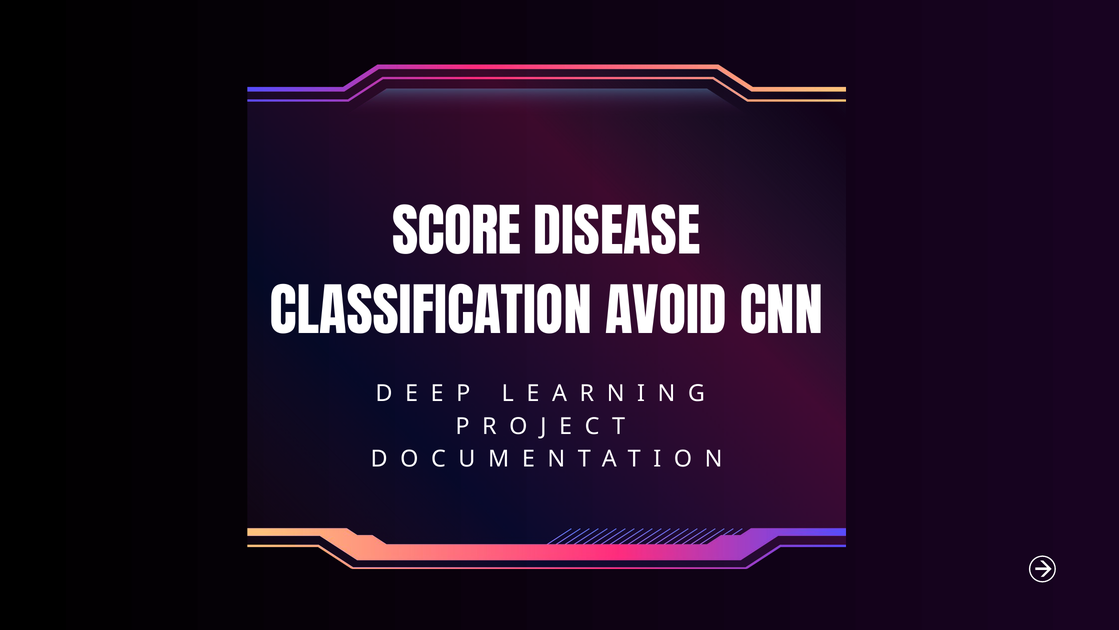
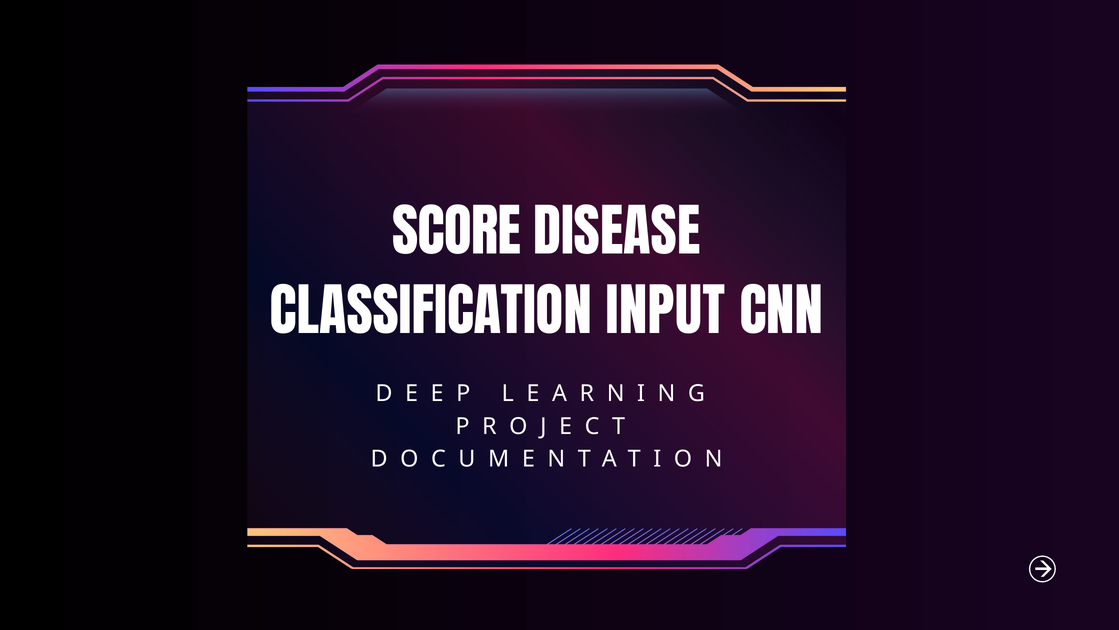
AVOID: AVOID -> INPUT
